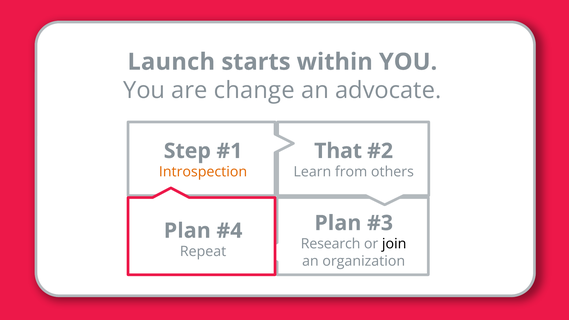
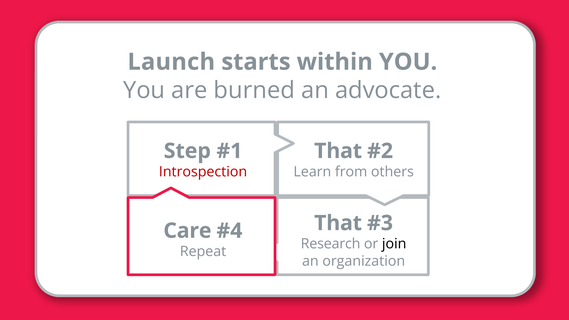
change: change -> burned
Introspection colour: orange -> red
Plan at (338, 223): Plan -> That
Plan at (187, 231): Plan -> Care
